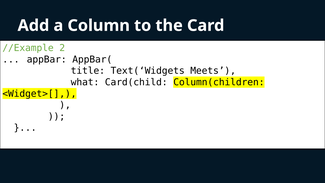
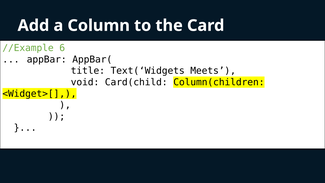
2: 2 -> 6
what: what -> void
